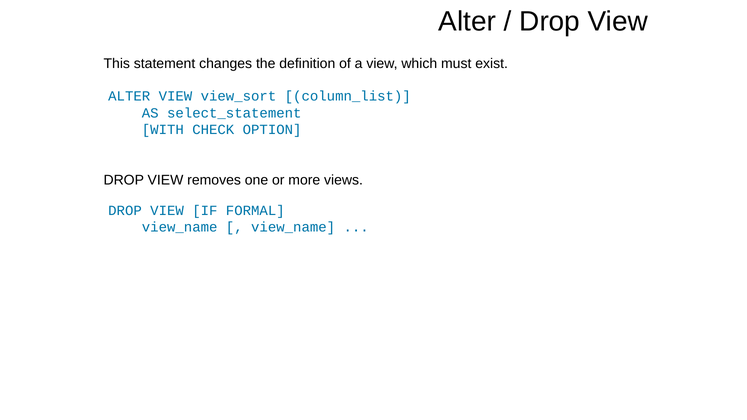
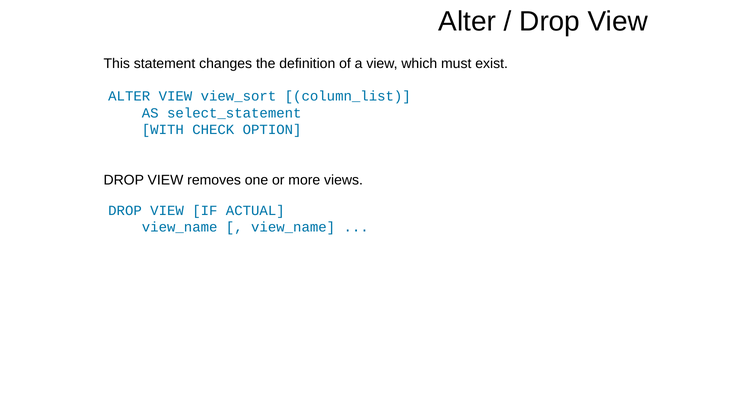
FORMAL: FORMAL -> ACTUAL
